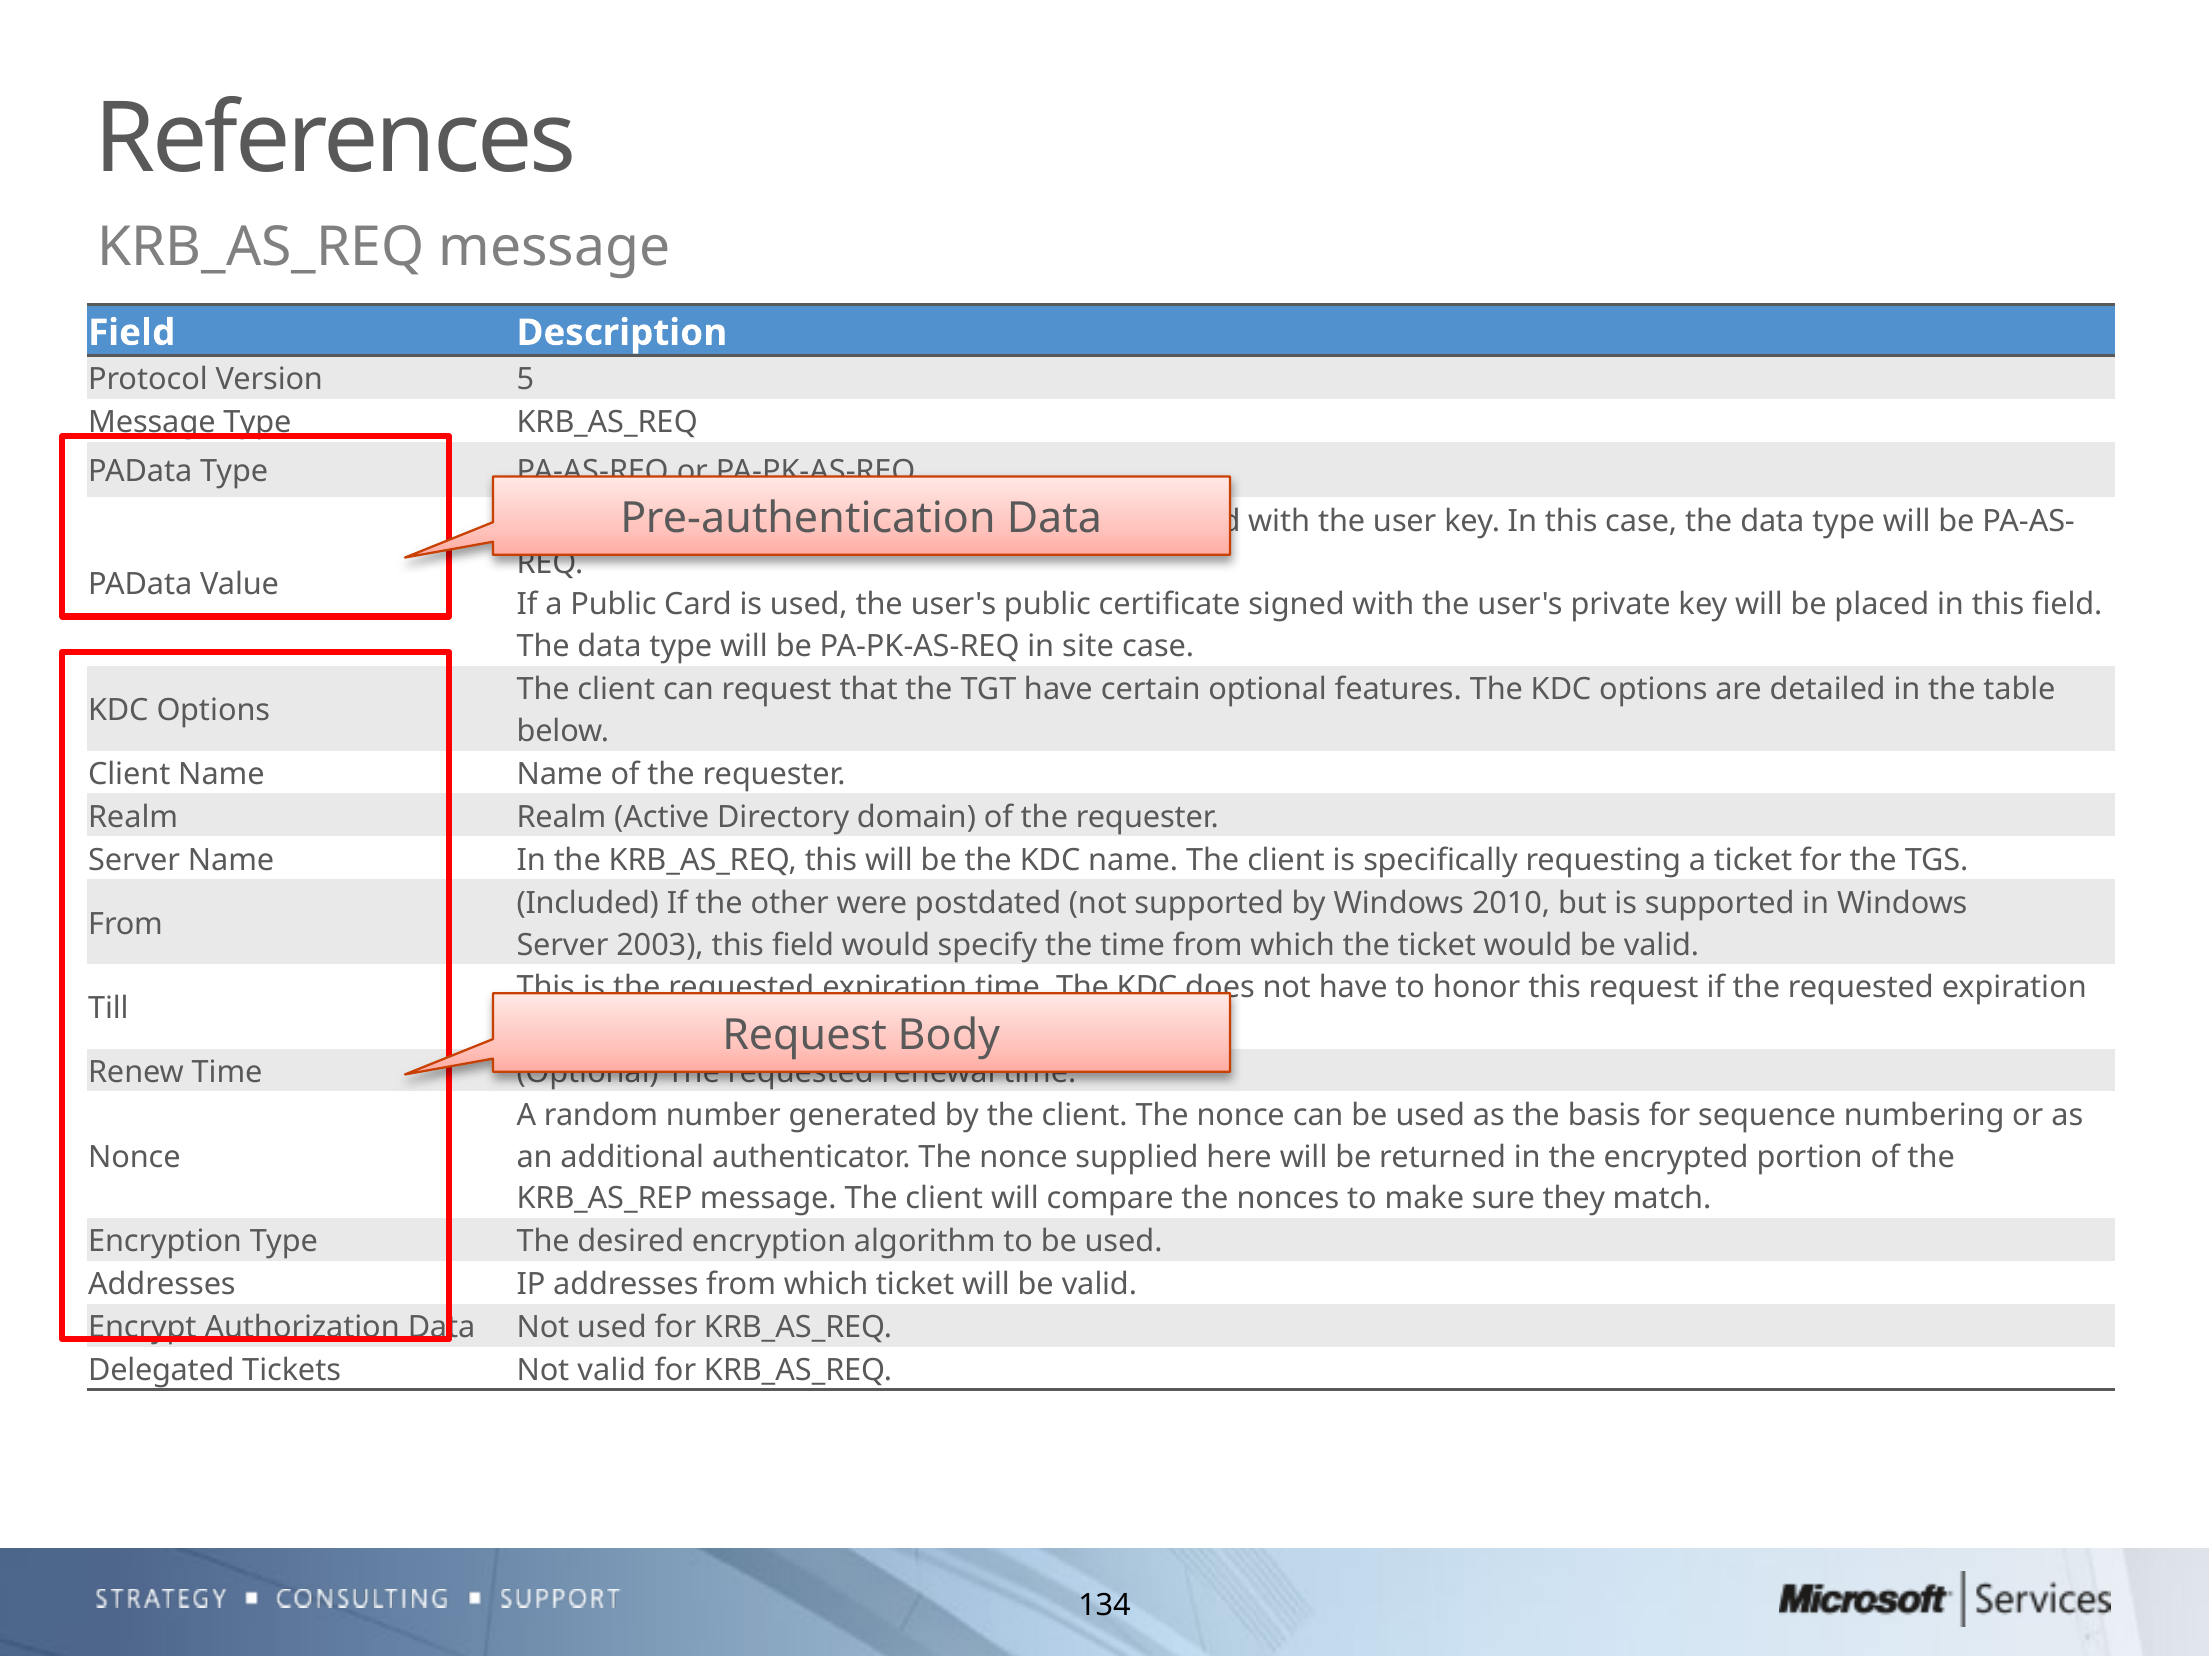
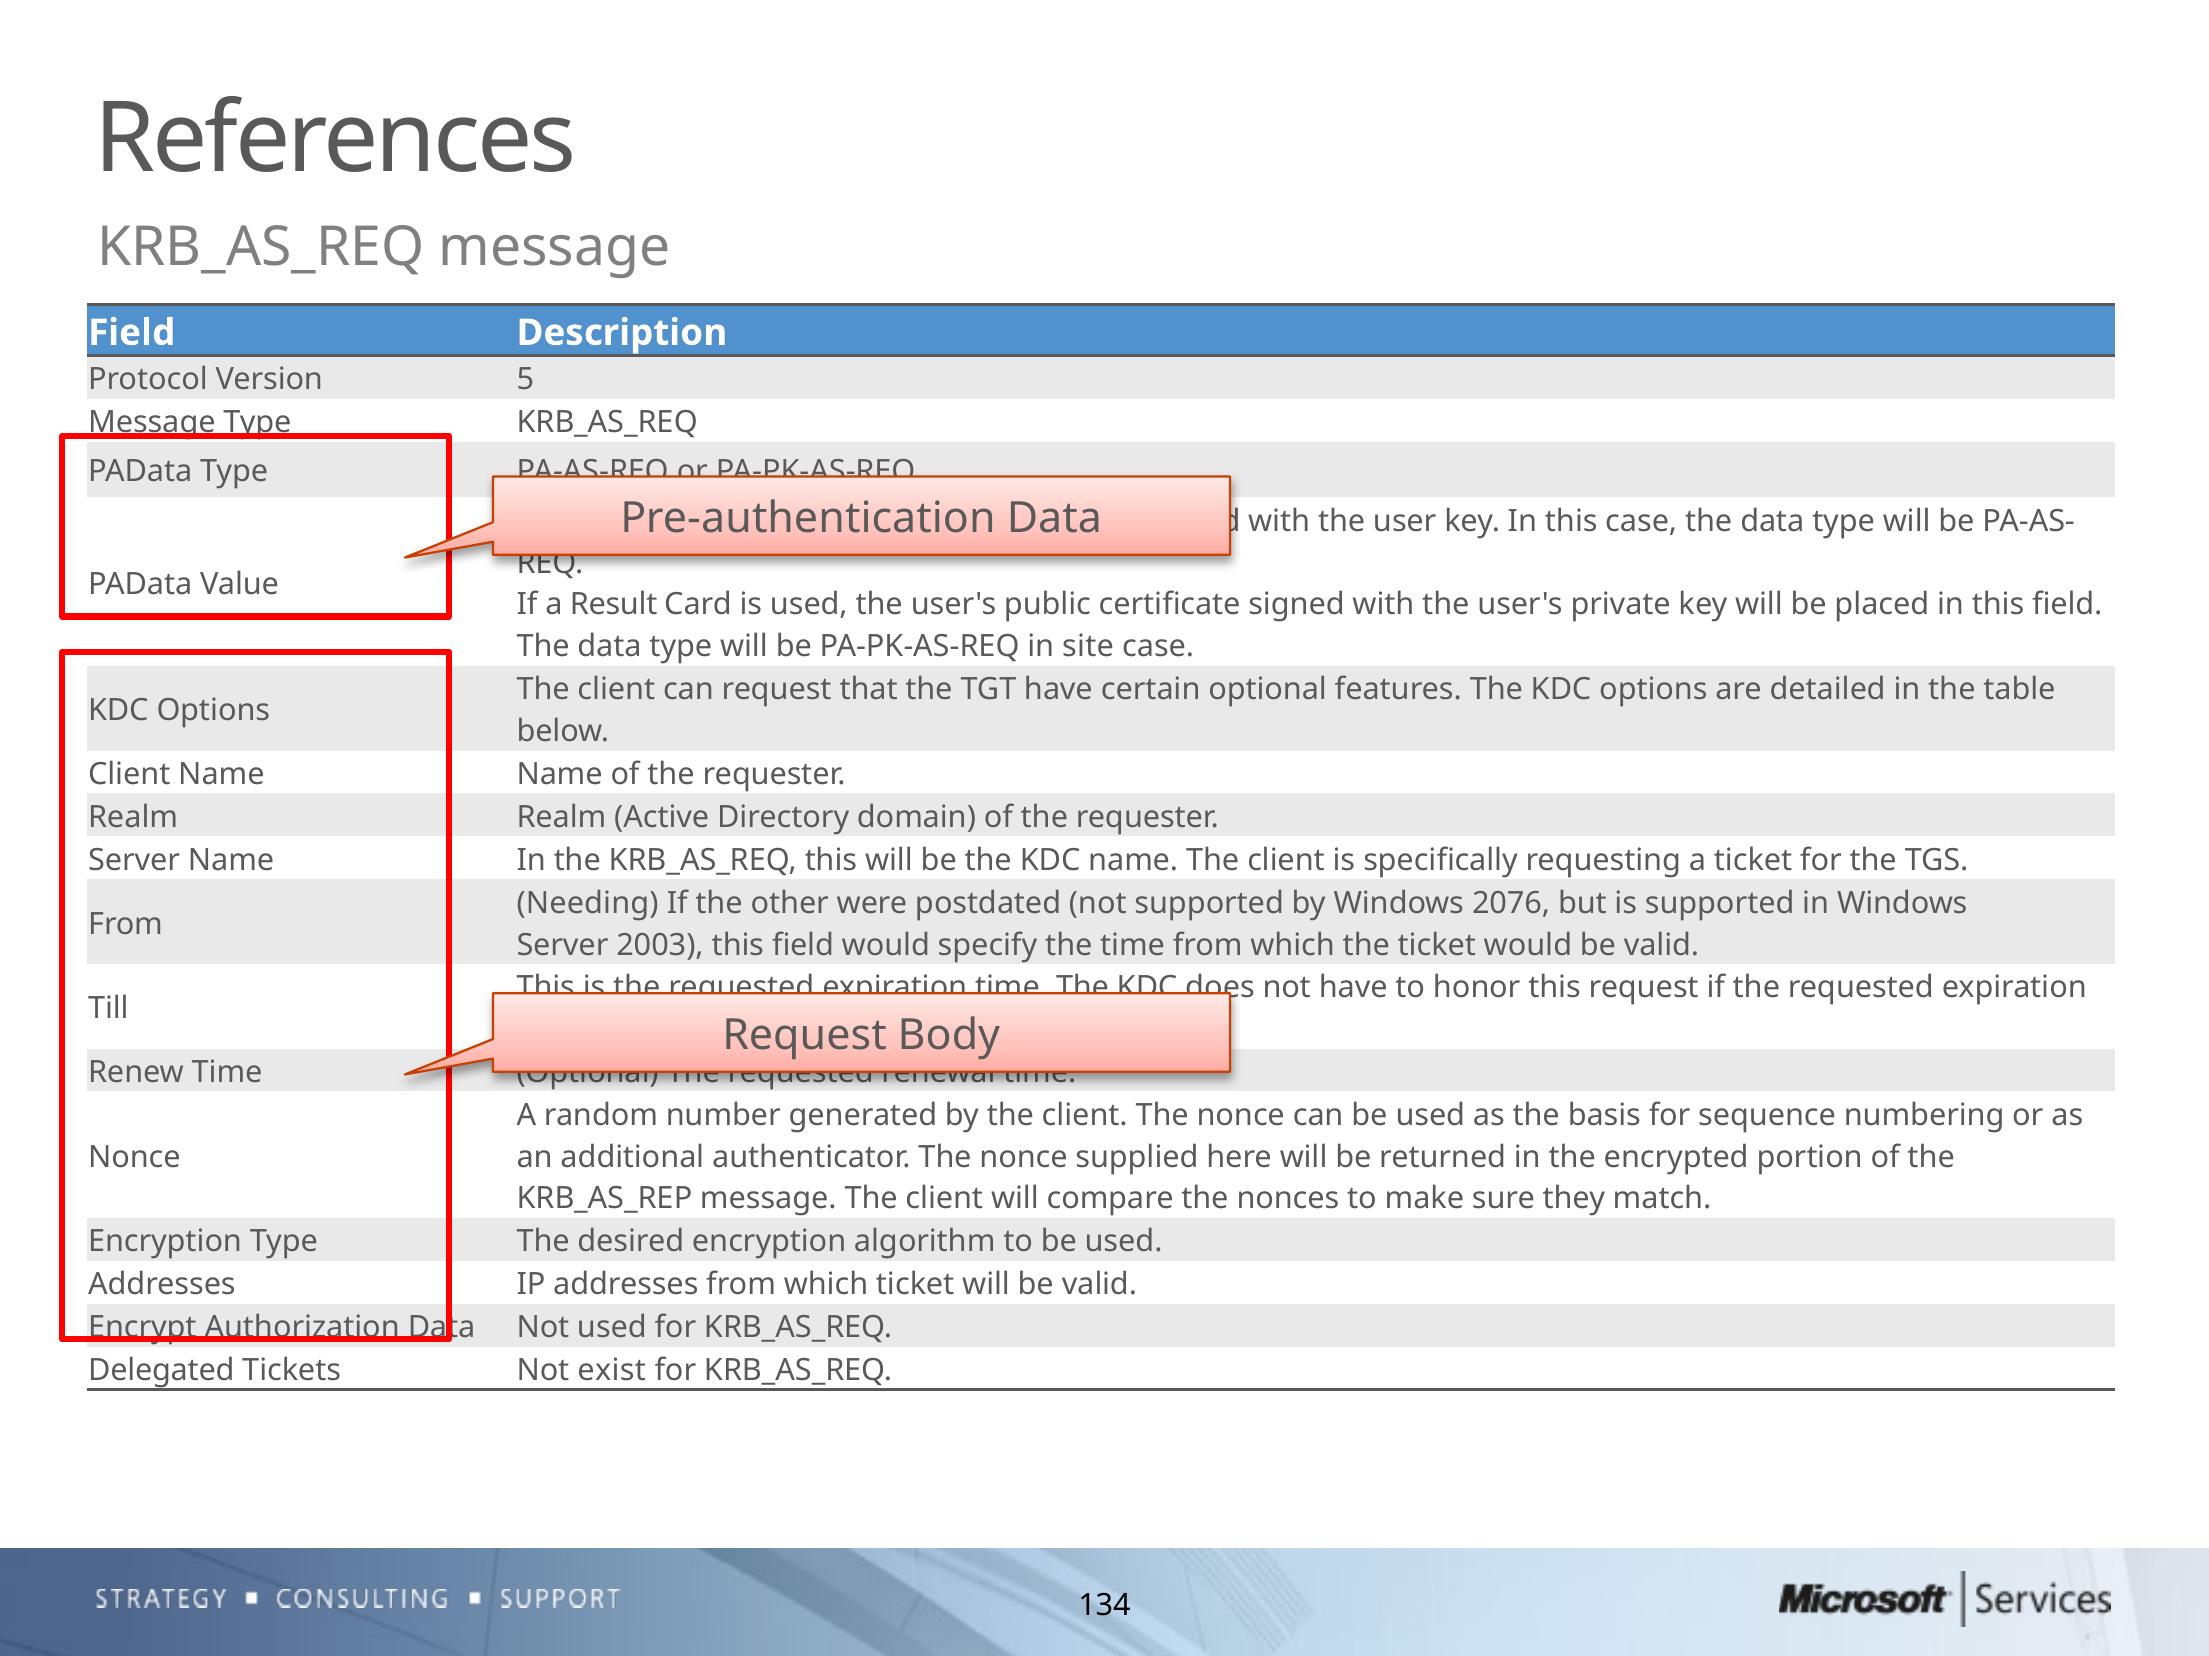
a Public: Public -> Result
Included: Included -> Needing
2010: 2010 -> 2076
Not valid: valid -> exist
